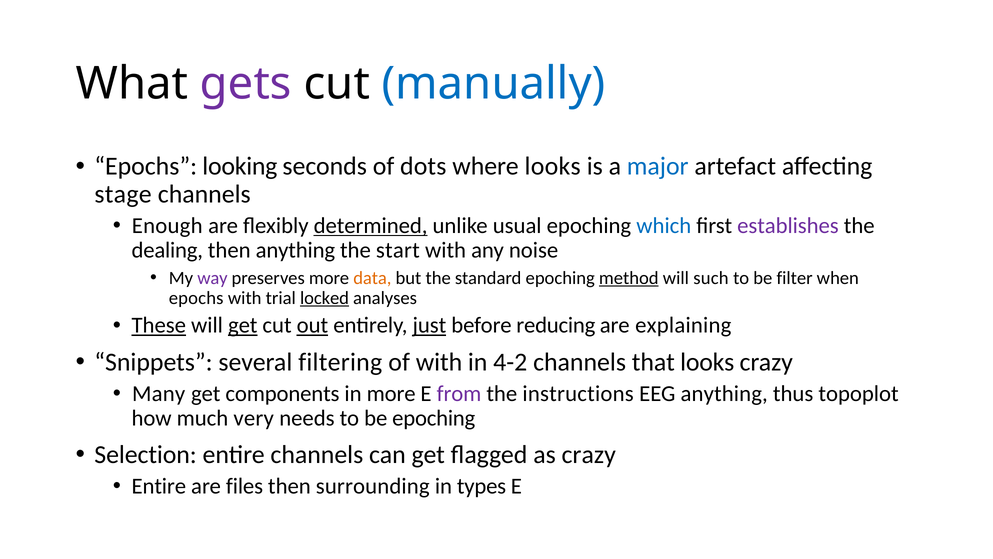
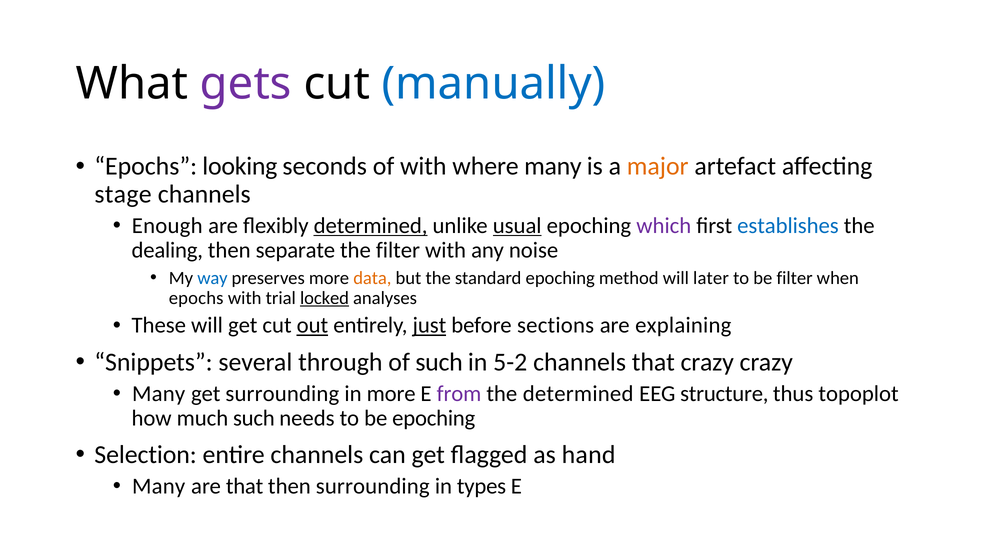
of dots: dots -> with
where looks: looks -> many
major colour: blue -> orange
usual underline: none -> present
which colour: blue -> purple
establishes colour: purple -> blue
then anything: anything -> separate
the start: start -> filter
way colour: purple -> blue
method underline: present -> none
such: such -> later
These underline: present -> none
get at (243, 325) underline: present -> none
reducing: reducing -> sections
filtering: filtering -> through
of with: with -> such
4-2: 4-2 -> 5-2
that looks: looks -> crazy
get components: components -> surrounding
the instructions: instructions -> determined
EEG anything: anything -> structure
much very: very -> such
as crazy: crazy -> hand
Entire at (159, 486): Entire -> Many
are files: files -> that
